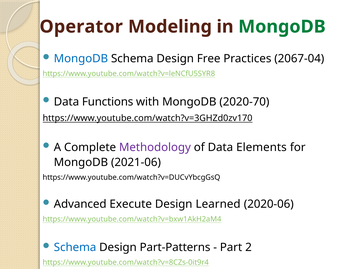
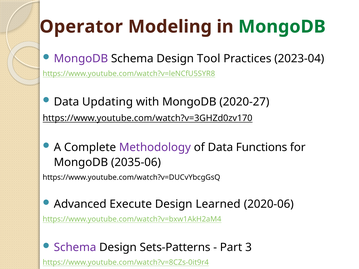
MongoDB at (81, 59) colour: blue -> purple
Free: Free -> Tool
2067-04: 2067-04 -> 2023-04
Functions: Functions -> Updating
2020-70: 2020-70 -> 2020-27
Elements: Elements -> Functions
2021-06: 2021-06 -> 2035-06
Schema at (75, 248) colour: blue -> purple
Part-Patterns: Part-Patterns -> Sets-Patterns
2: 2 -> 3
